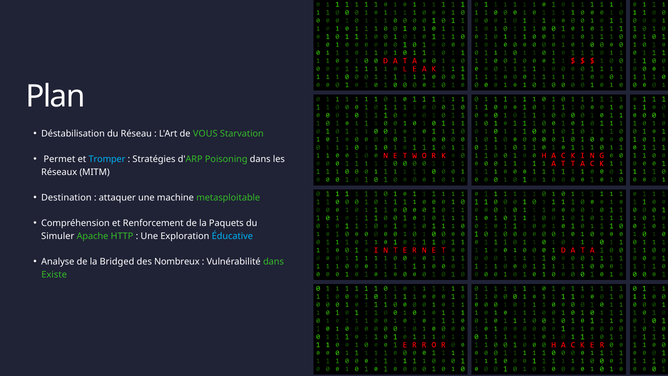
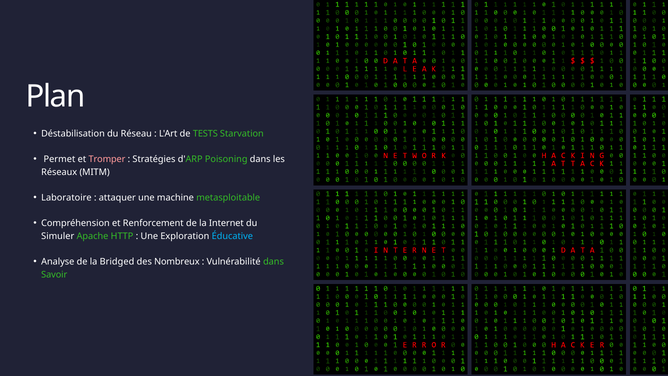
VOUS: VOUS -> TESTS
Tromper colour: light blue -> pink
Destination: Destination -> Laboratoire
Paquets: Paquets -> Internet
Existe: Existe -> Savoir
